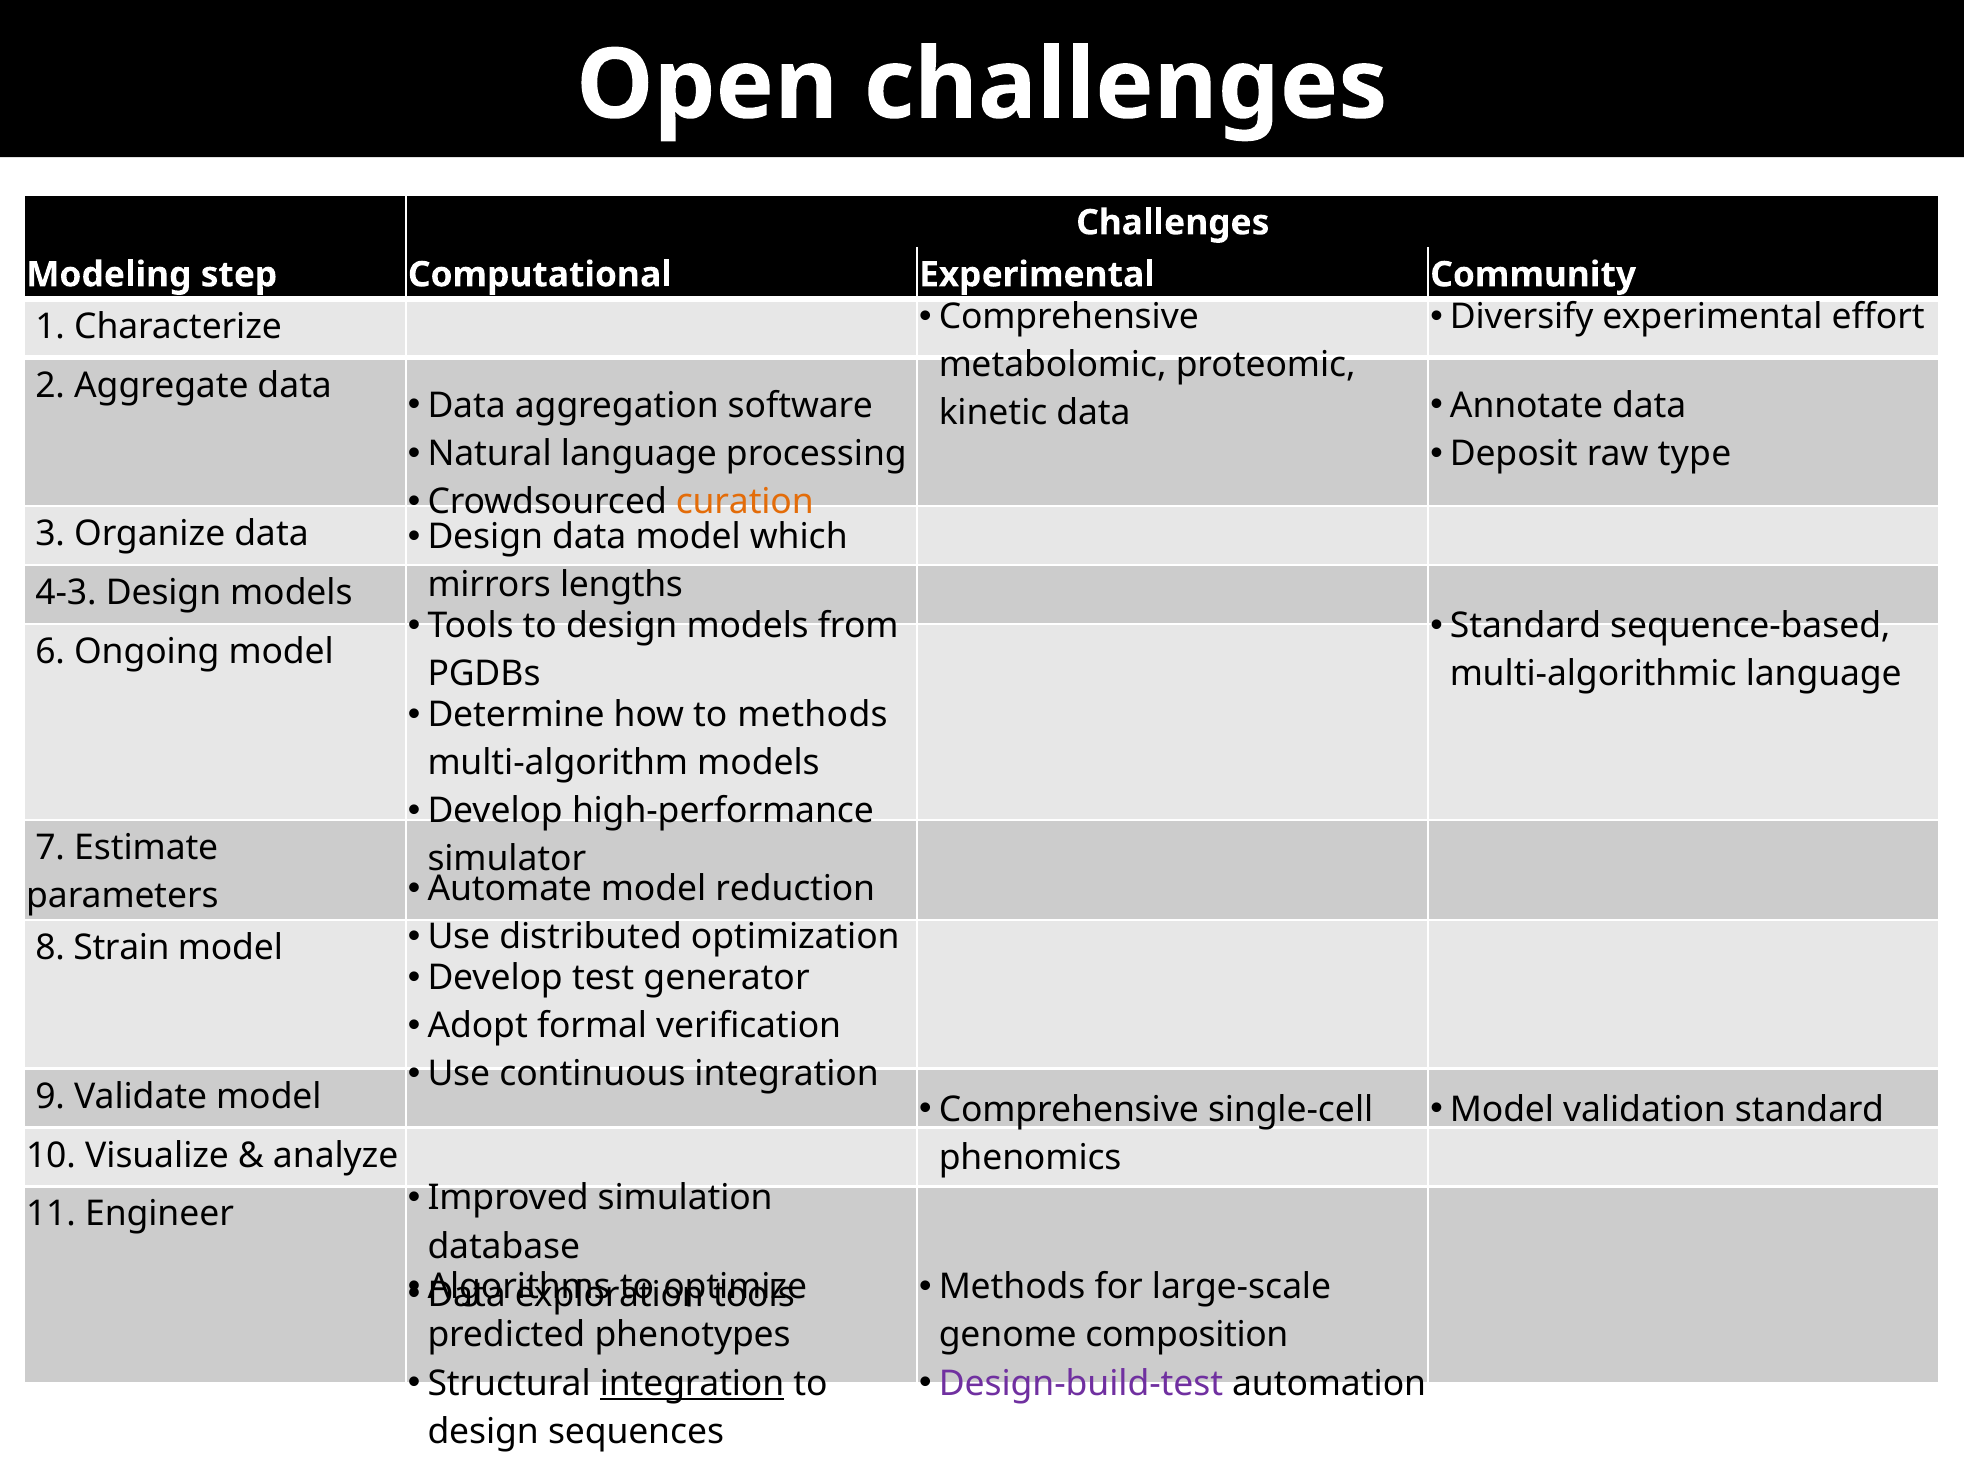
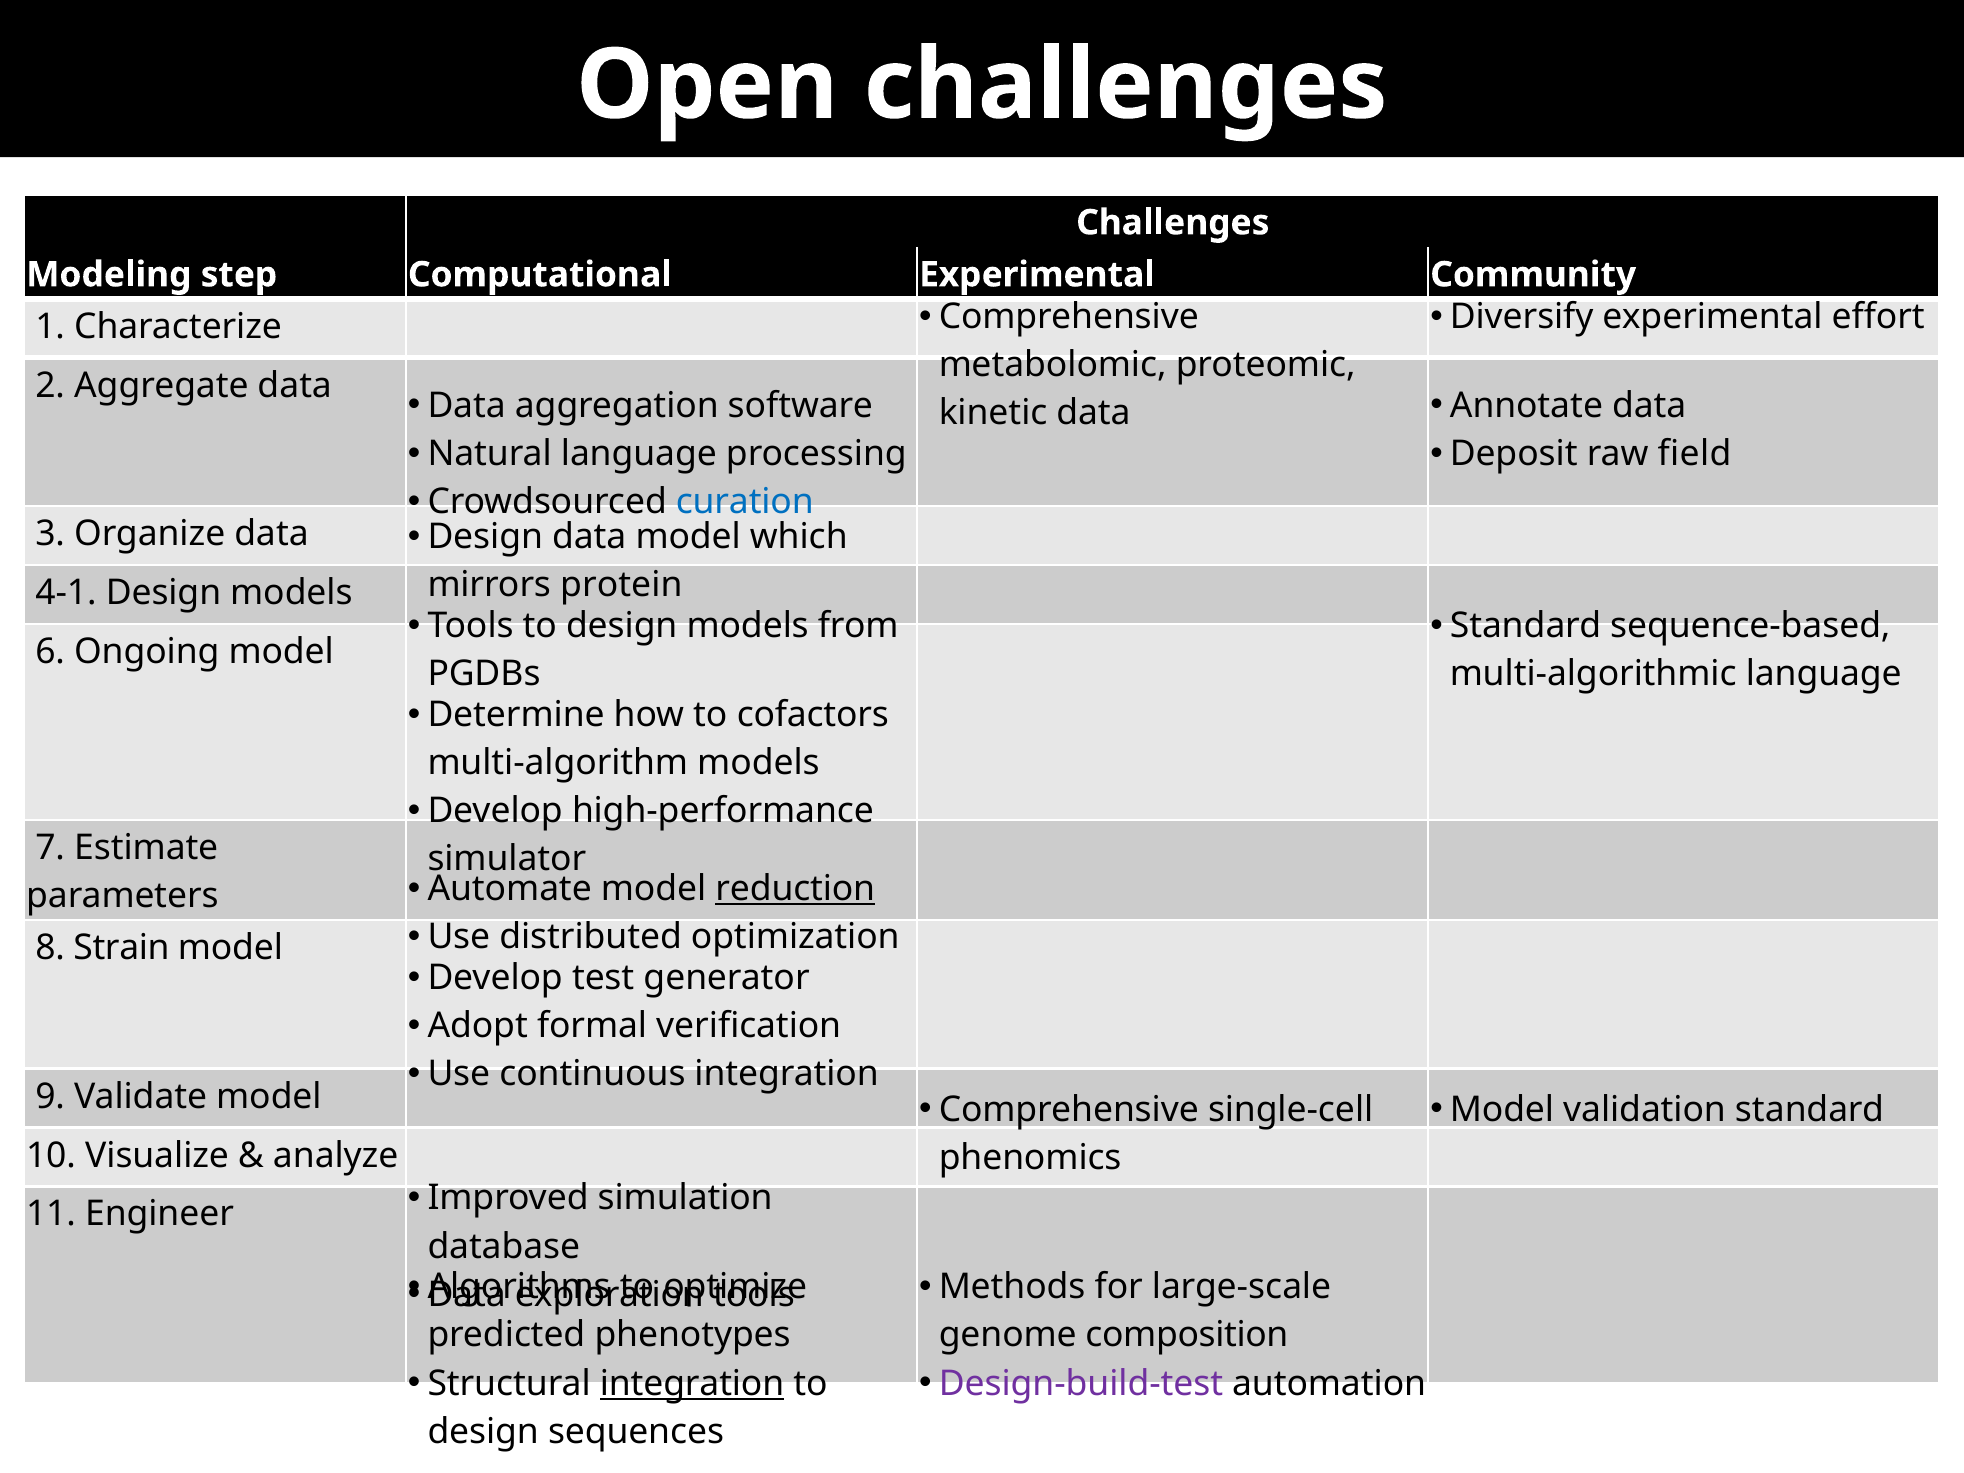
type: type -> field
curation colour: orange -> blue
lengths: lengths -> protein
4-3: 4-3 -> 4-1
to methods: methods -> cofactors
reduction underline: none -> present
